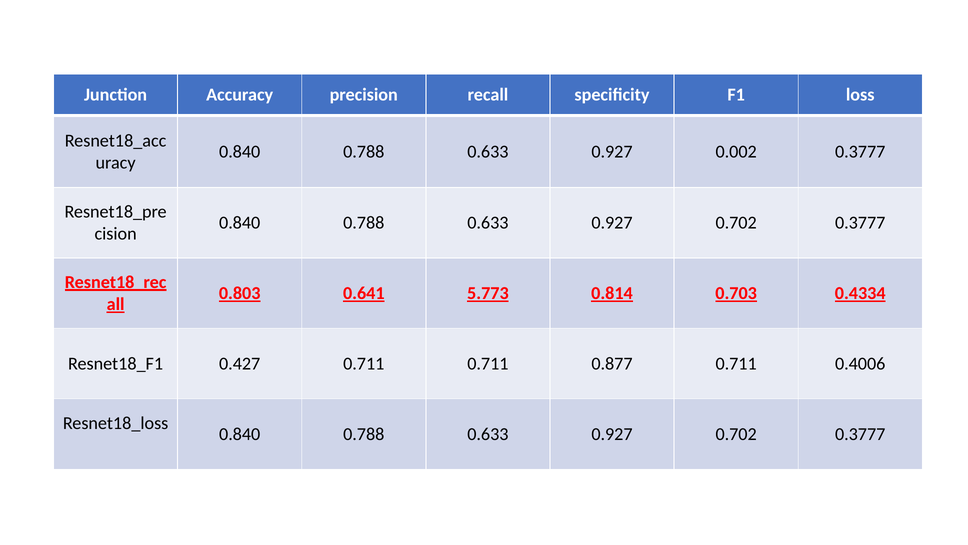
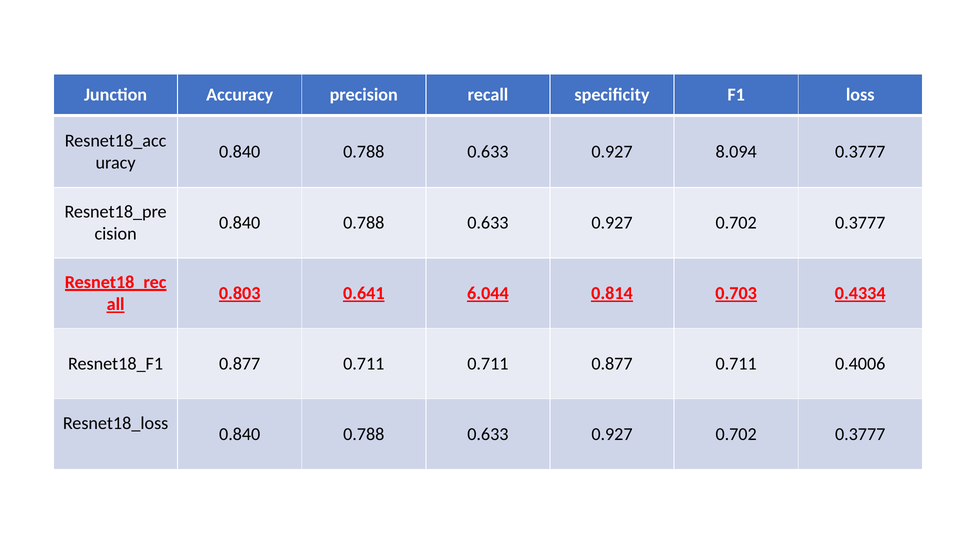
0.002: 0.002 -> 8.094
5.773: 5.773 -> 6.044
0.427 at (240, 363): 0.427 -> 0.877
